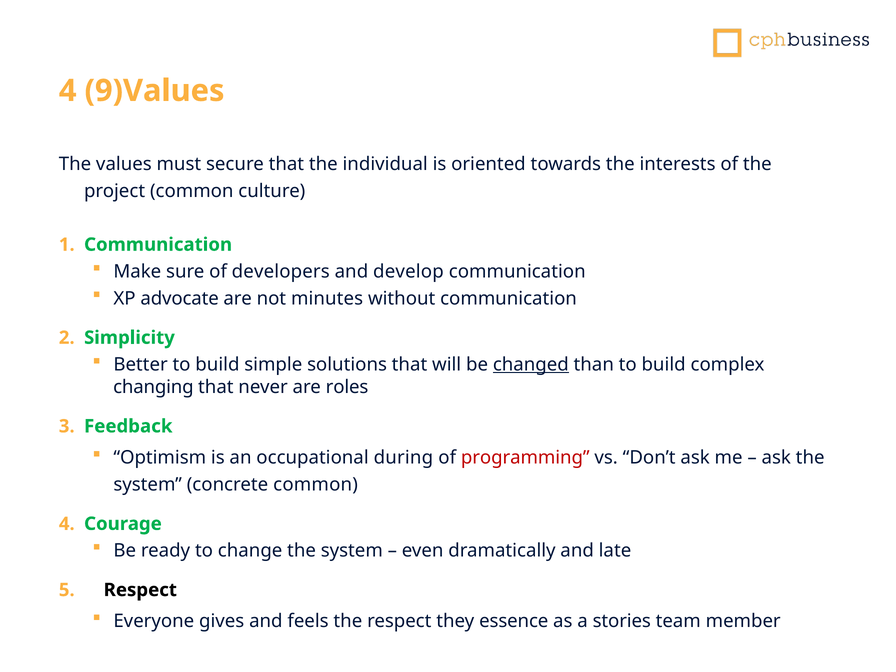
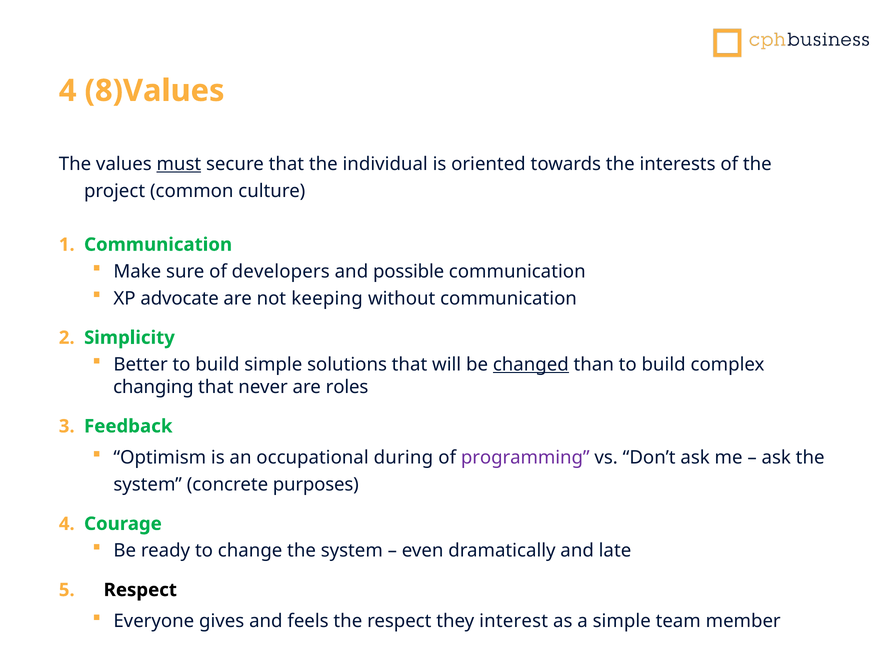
9)Values: 9)Values -> 8)Values
must underline: none -> present
develop: develop -> possible
minutes: minutes -> keeping
programming colour: red -> purple
concrete common: common -> purposes
essence: essence -> interest
a stories: stories -> simple
